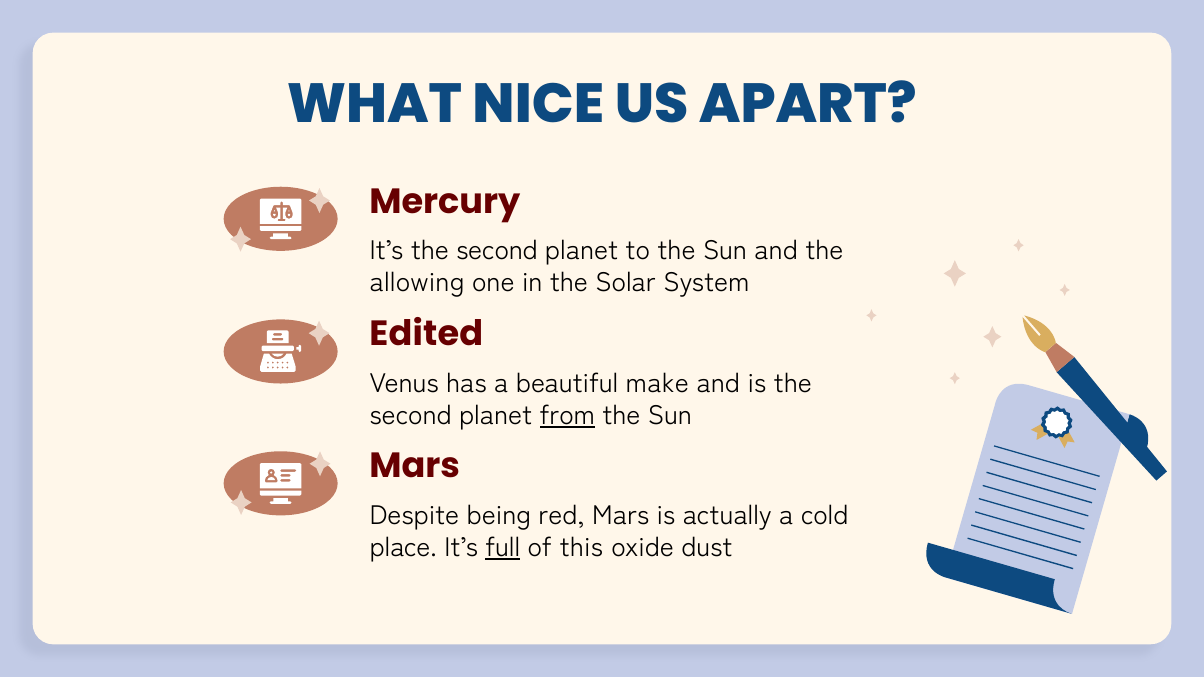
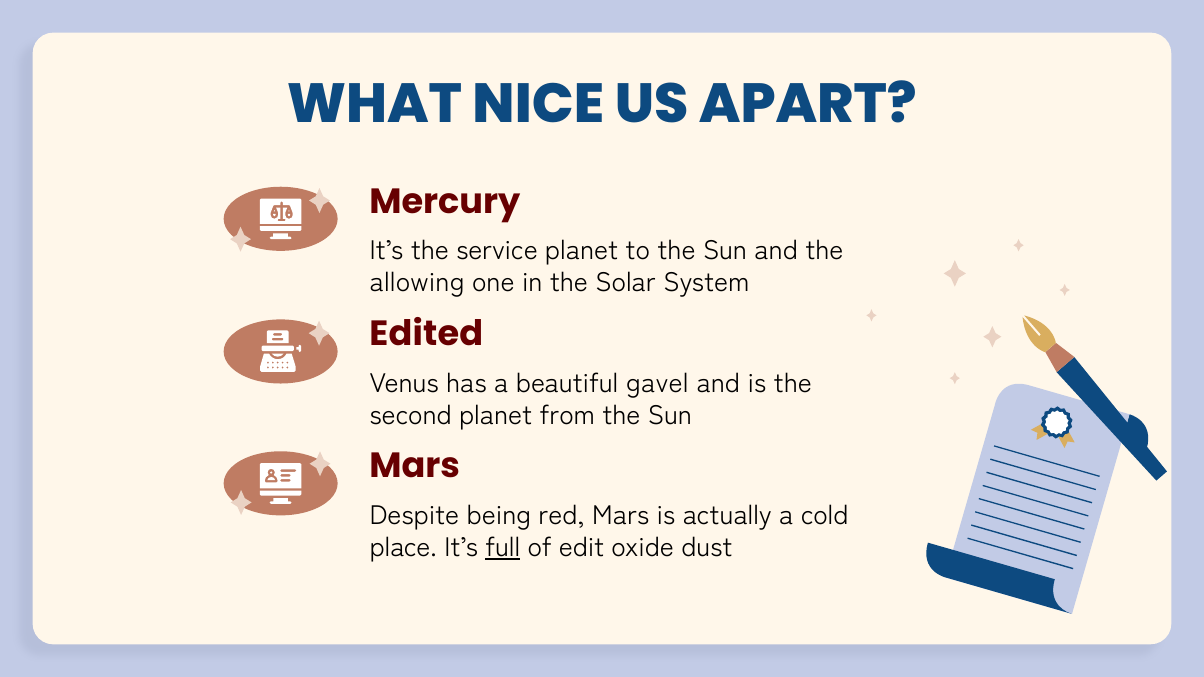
It’s the second: second -> service
make: make -> gavel
from underline: present -> none
this: this -> edit
